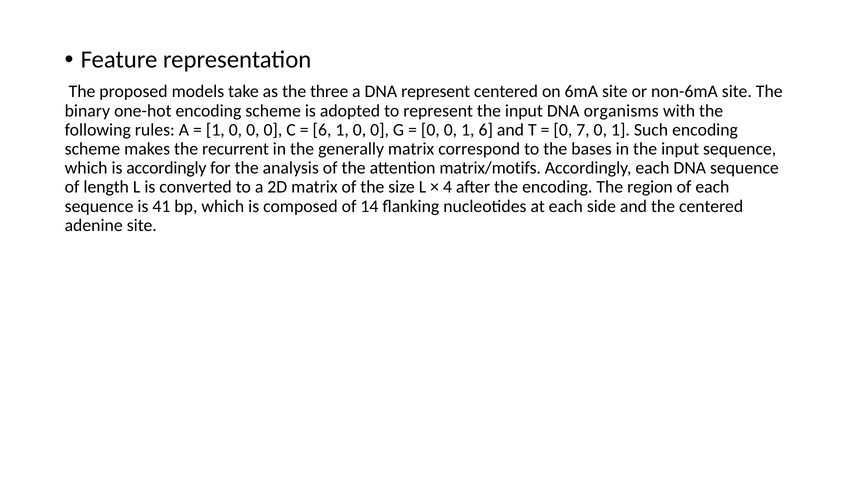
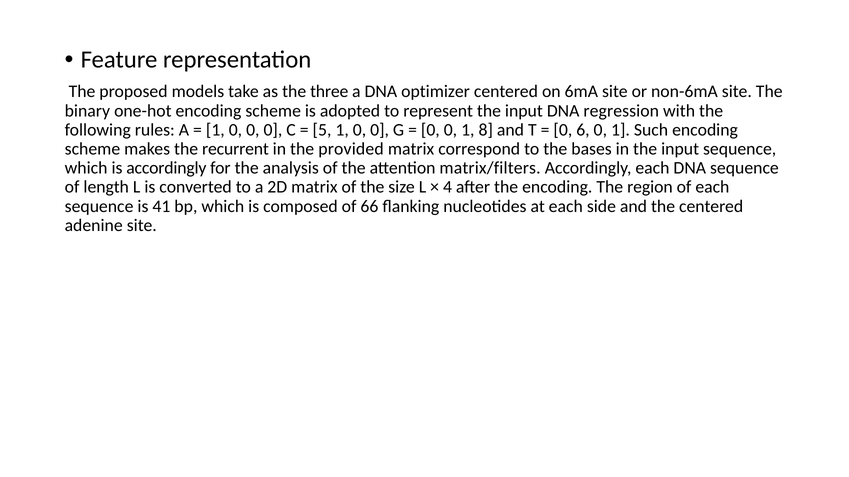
DNA represent: represent -> optimizer
organisms: organisms -> regression
6 at (322, 130): 6 -> 5
1 6: 6 -> 8
7: 7 -> 6
generally: generally -> provided
matrix/motifs: matrix/motifs -> matrix/filters
14: 14 -> 66
